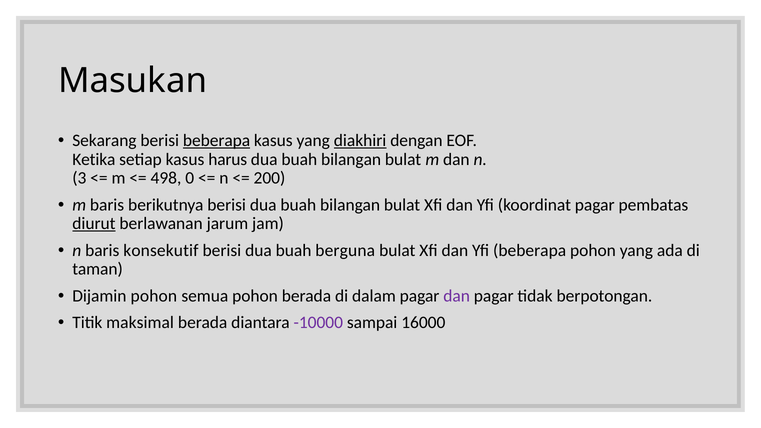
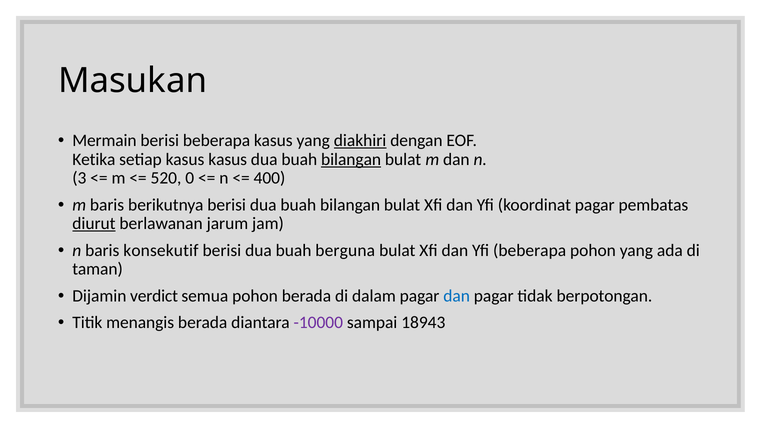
Sekarang: Sekarang -> Mermain
beberapa at (217, 141) underline: present -> none
kasus harus: harus -> kasus
bilangan at (351, 159) underline: none -> present
498: 498 -> 520
200: 200 -> 400
Dijamin pohon: pohon -> verdict
dan at (457, 296) colour: purple -> blue
maksimal: maksimal -> menangis
16000: 16000 -> 18943
